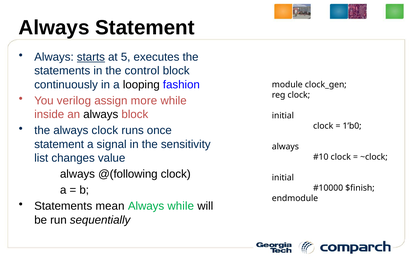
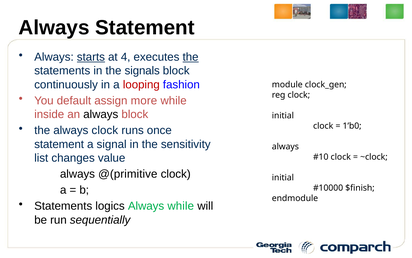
5: 5 -> 4
the at (191, 57) underline: none -> present
control: control -> signals
looping colour: black -> red
verilog: verilog -> default
@(following: @(following -> @(primitive
mean: mean -> logics
